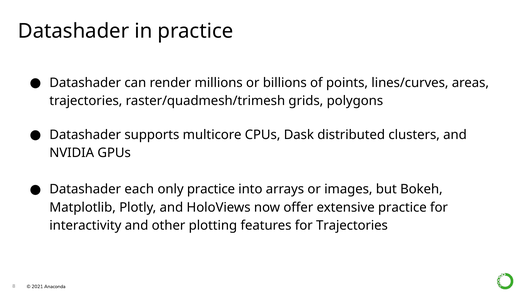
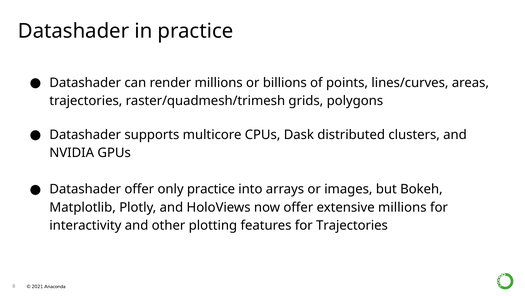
Datashader each: each -> offer
extensive practice: practice -> millions
